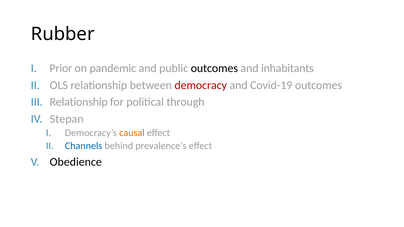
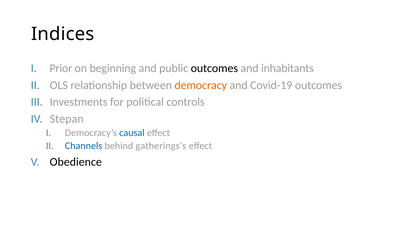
Rubber: Rubber -> Indices
pandemic: pandemic -> beginning
democracy colour: red -> orange
Relationship at (79, 102): Relationship -> Investments
through: through -> controls
causal colour: orange -> blue
prevalence’s: prevalence’s -> gatherings’s
